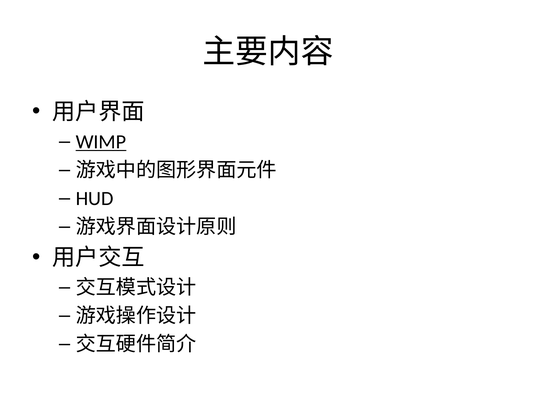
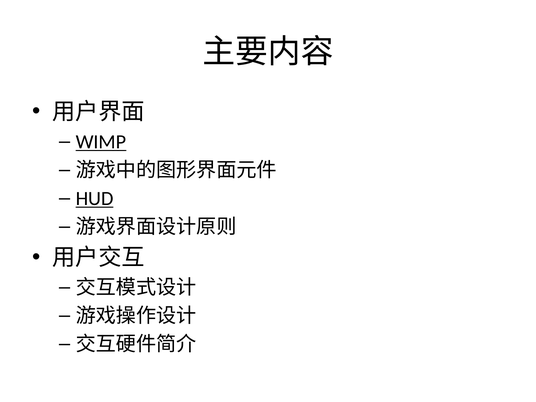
HUD underline: none -> present
